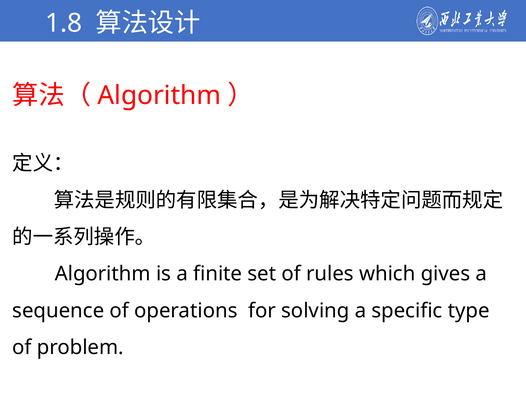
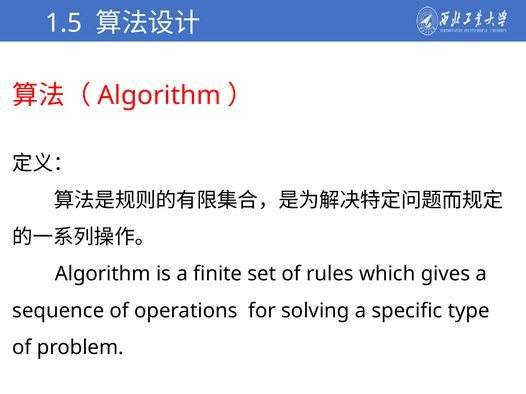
1.8: 1.8 -> 1.5
